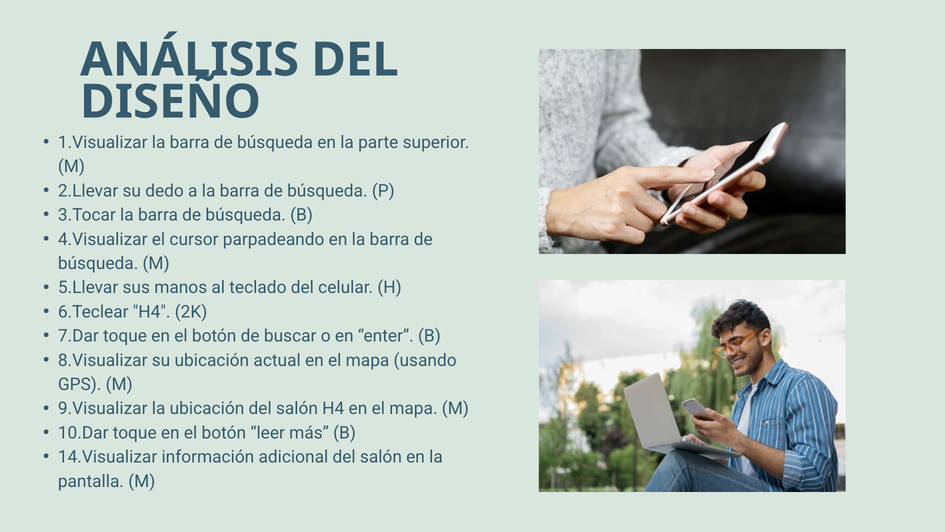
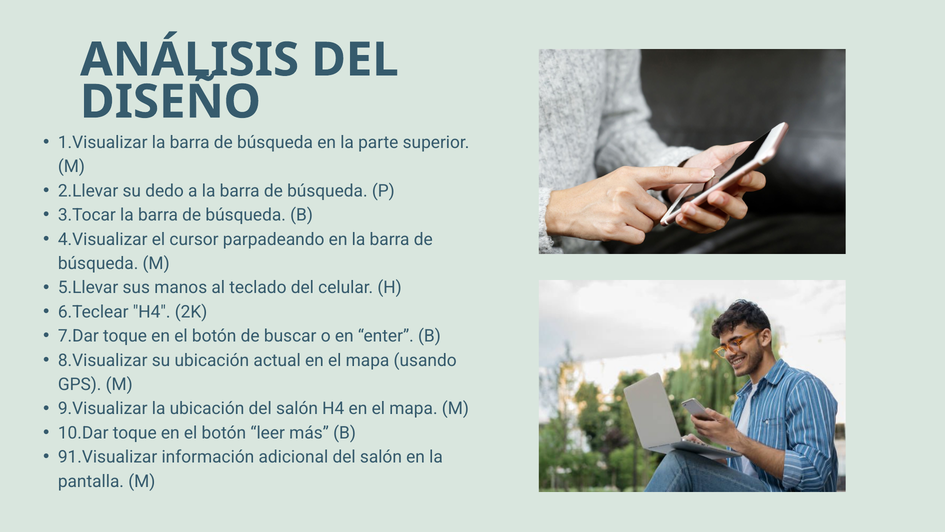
14.Visualizar: 14.Visualizar -> 91.Visualizar
